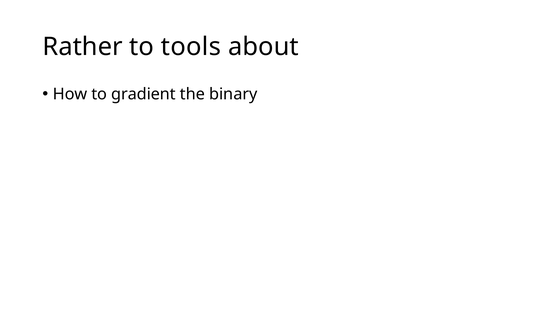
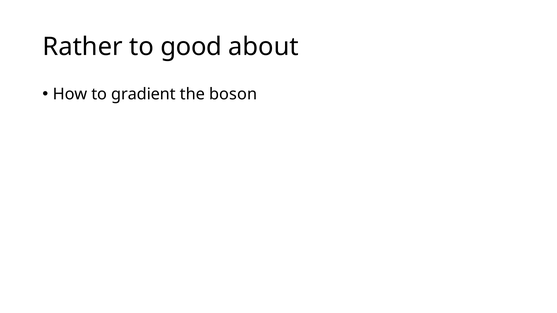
tools: tools -> good
binary: binary -> boson
